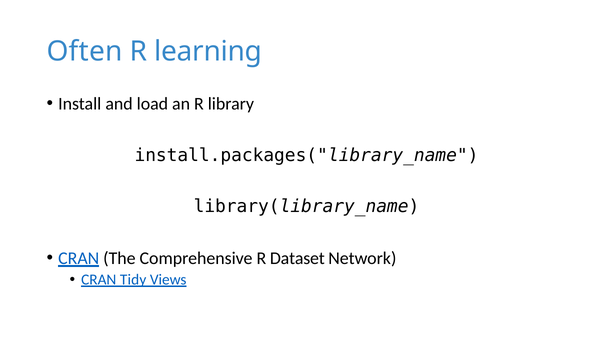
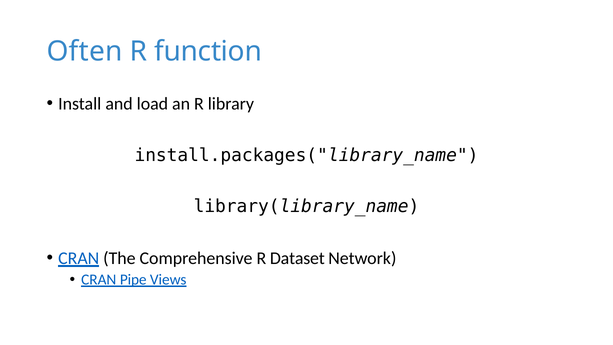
learning: learning -> function
Tidy: Tidy -> Pipe
